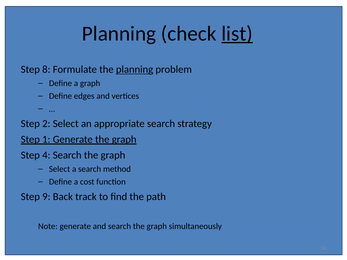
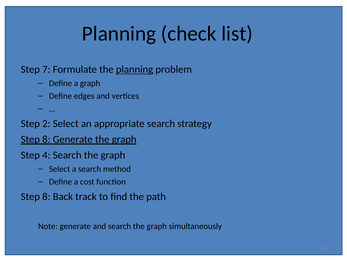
list underline: present -> none
8: 8 -> 7
1 at (46, 140): 1 -> 8
9 at (46, 197): 9 -> 8
